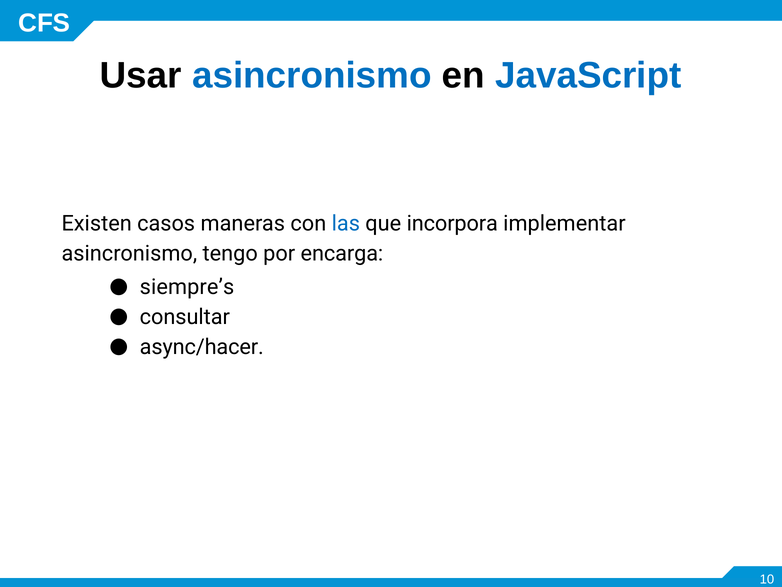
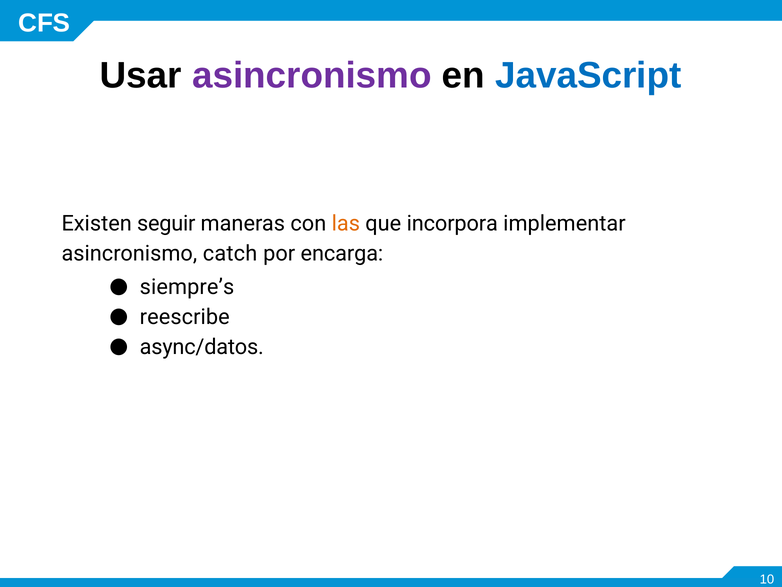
asincronismo at (312, 76) colour: blue -> purple
casos: casos -> seguir
las colour: blue -> orange
tengo: tengo -> catch
consultar: consultar -> reescribe
async/hacer: async/hacer -> async/datos
